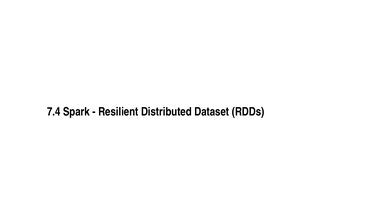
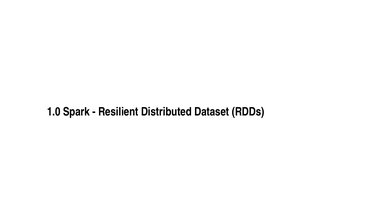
7.4: 7.4 -> 1.0
